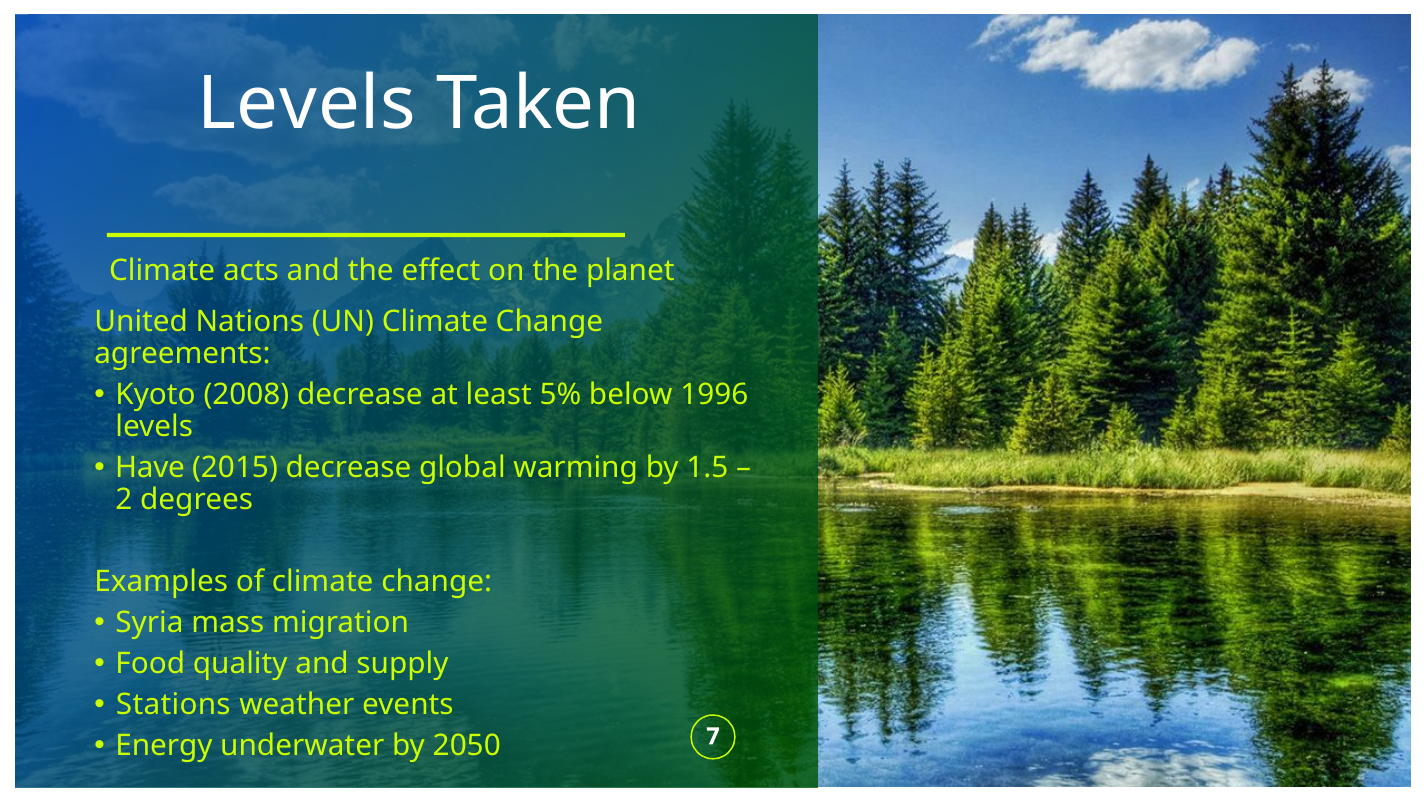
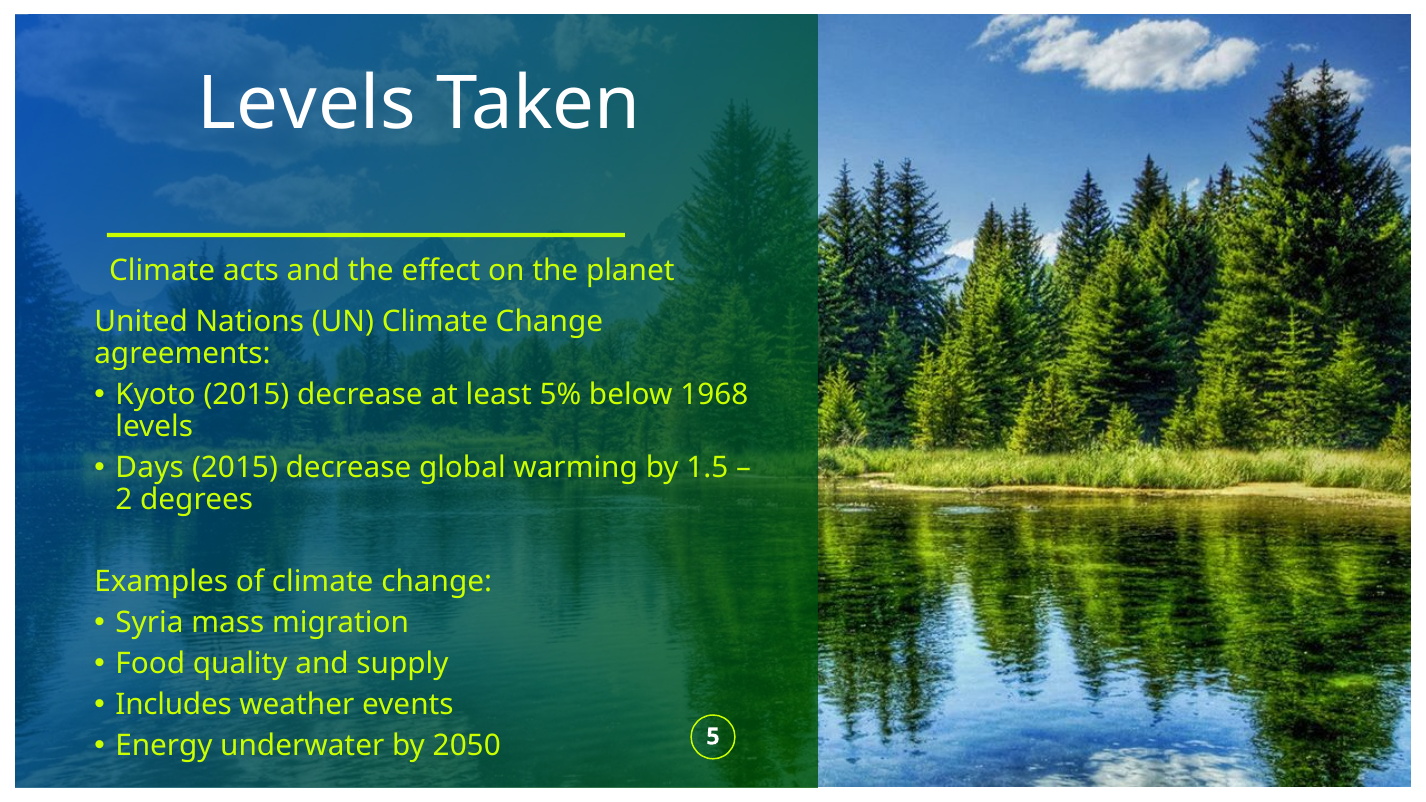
Kyoto 2008: 2008 -> 2015
1996: 1996 -> 1968
Have: Have -> Days
Stations: Stations -> Includes
7: 7 -> 5
